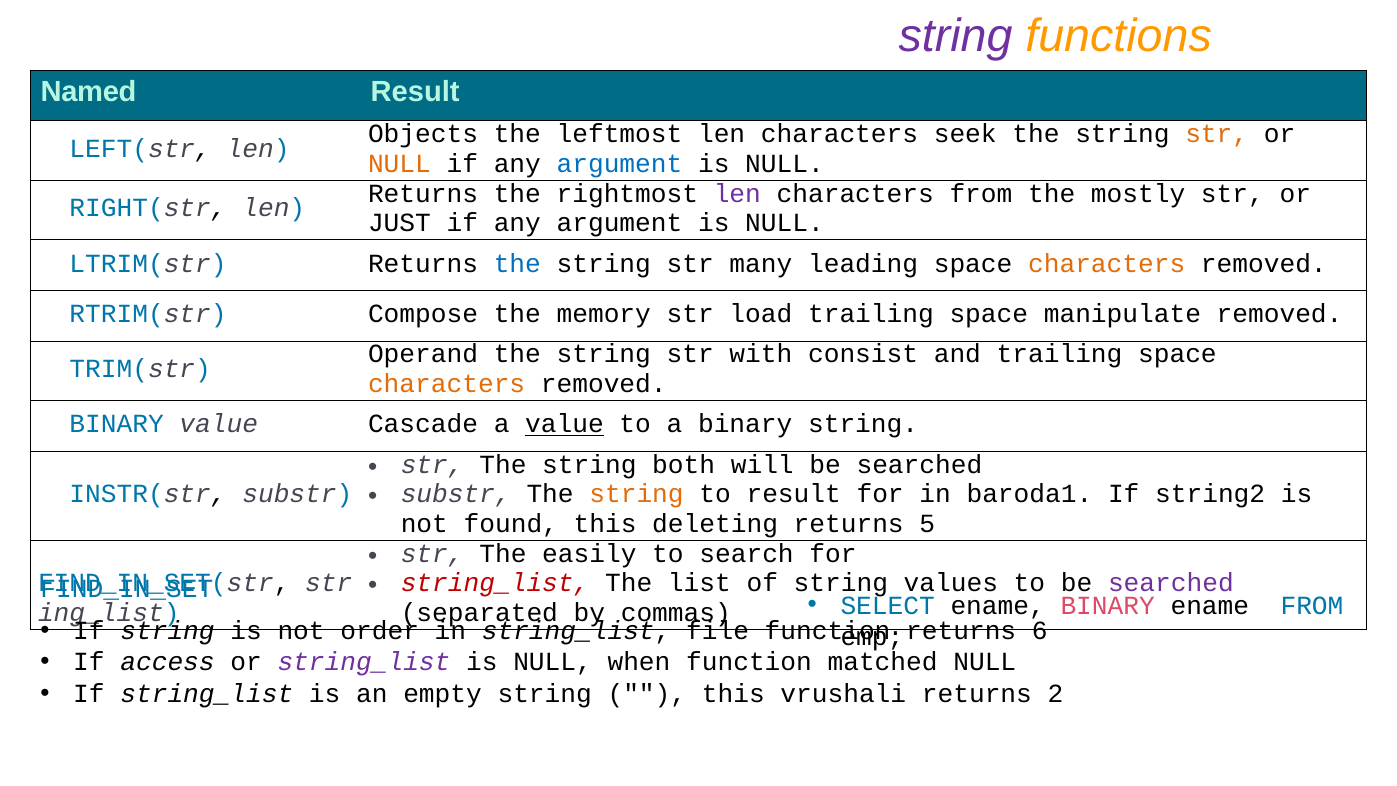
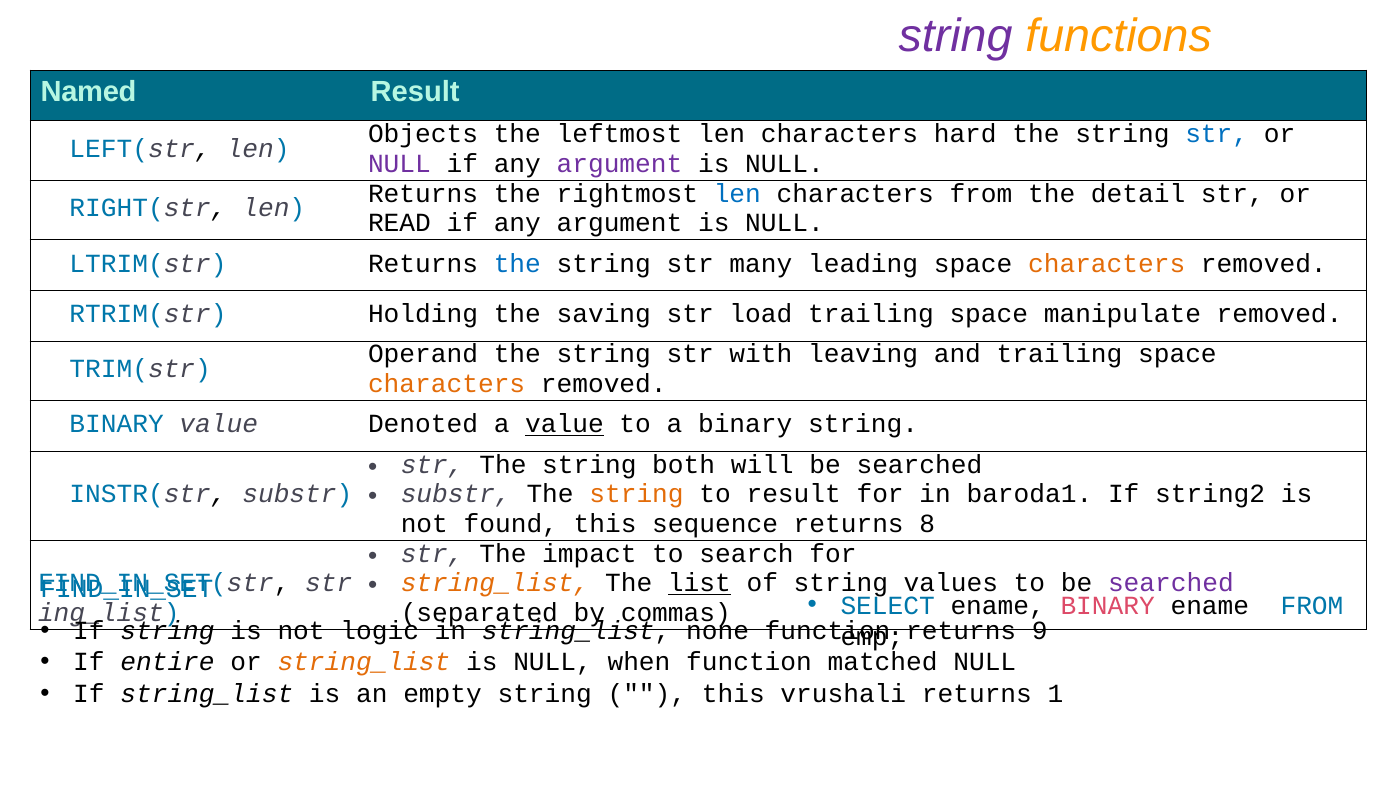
seek: seek -> hard
str at (1217, 134) colour: orange -> blue
NULL at (399, 164) colour: orange -> purple
argument at (619, 164) colour: blue -> purple
len at (737, 193) colour: purple -> blue
mostly: mostly -> detail
JUST: JUST -> READ
Compose: Compose -> Holding
memory: memory -> saving
consist: consist -> leaving
Cascade: Cascade -> Denoted
deleting: deleting -> sequence
5: 5 -> 8
easily: easily -> impact
string_list at (495, 583) colour: red -> orange
list underline: none -> present
order: order -> logic
file: file -> none
6: 6 -> 9
access: access -> entire
string_list at (364, 662) colour: purple -> orange
2: 2 -> 1
